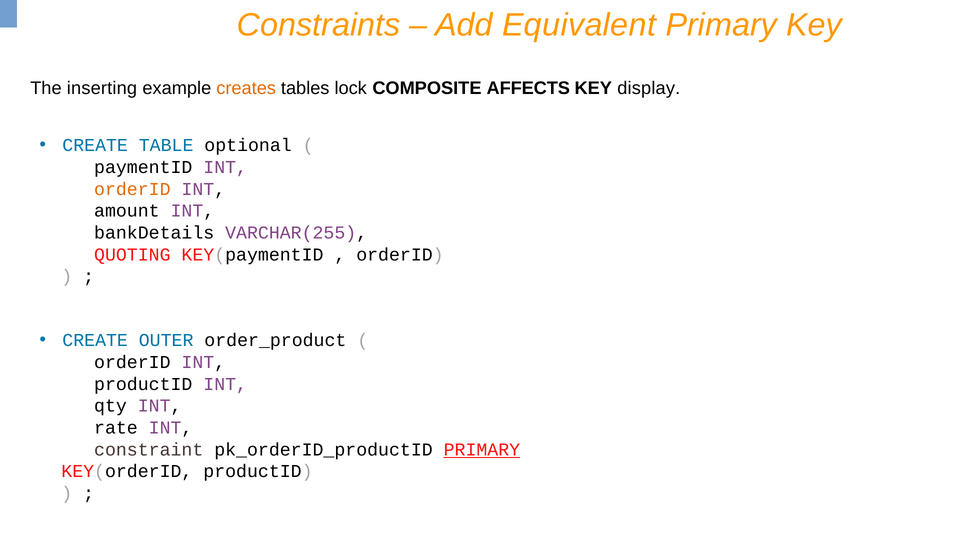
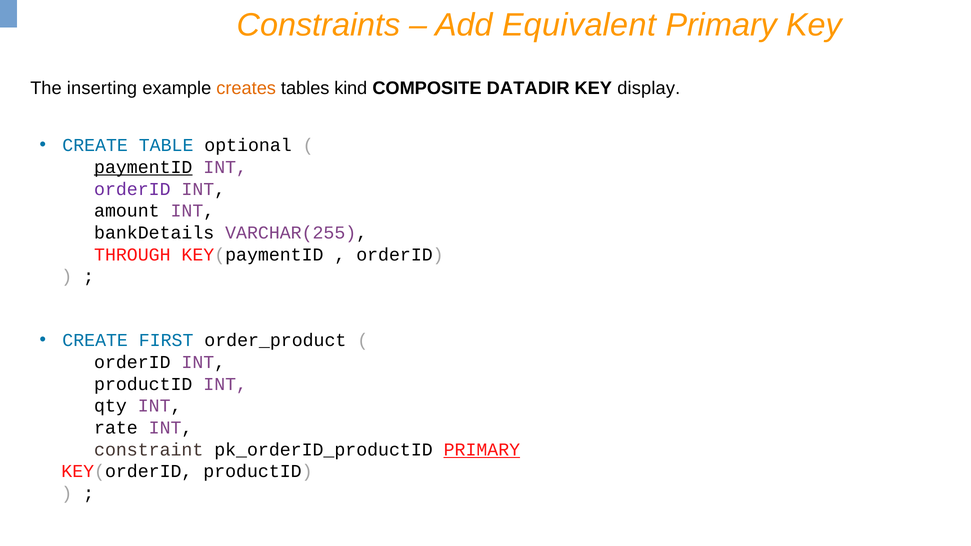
lock: lock -> kind
AFFECTS: AFFECTS -> DATADIR
paymentID underline: none -> present
orderID at (132, 189) colour: orange -> purple
QUOTING: QUOTING -> THROUGH
OUTER: OUTER -> FIRST
